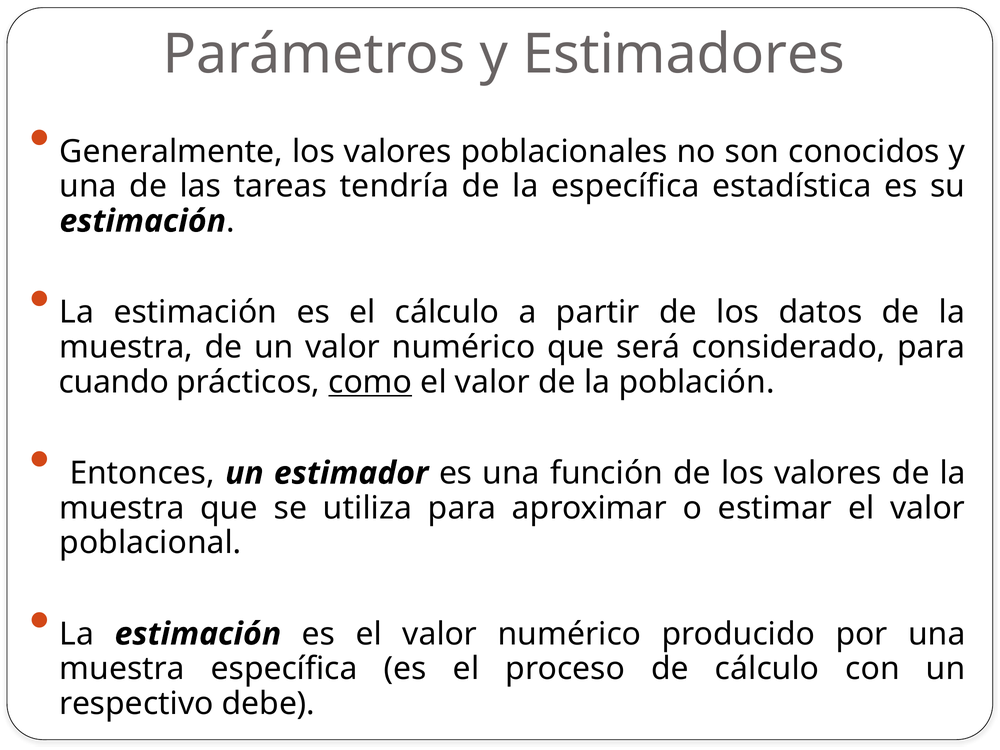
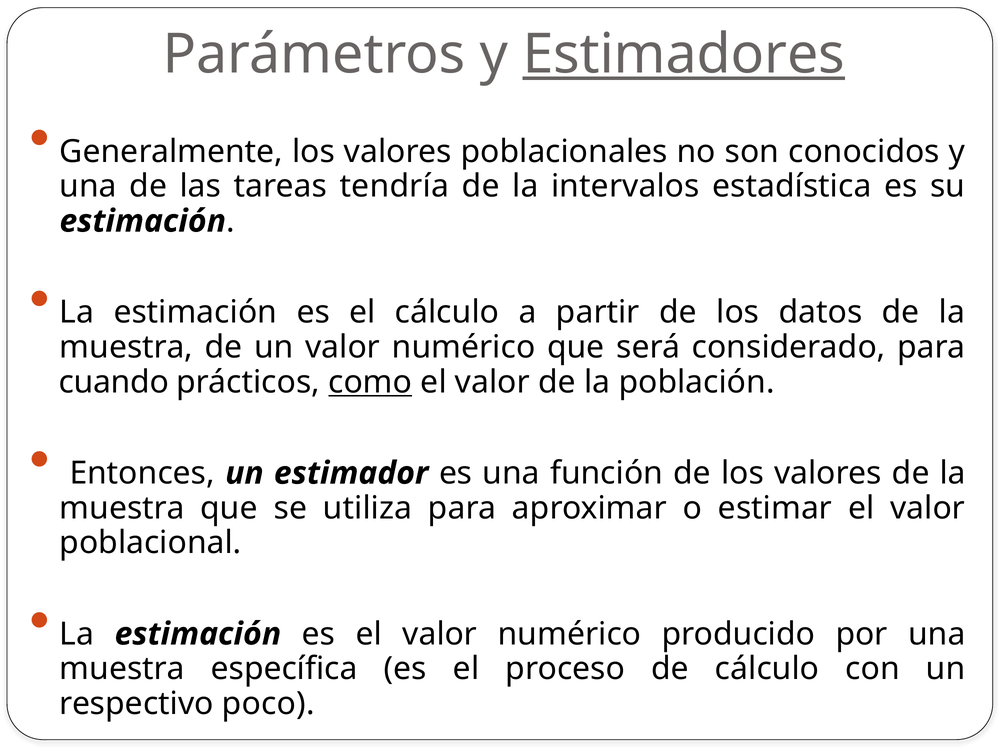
Estimadores underline: none -> present
la específica: específica -> intervalos
debe: debe -> poco
